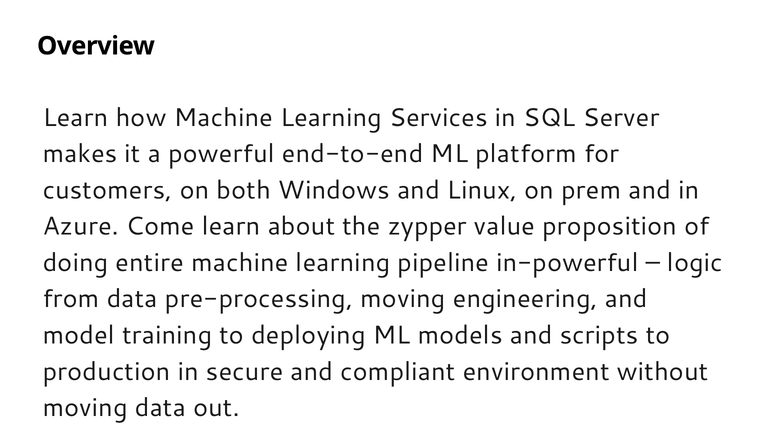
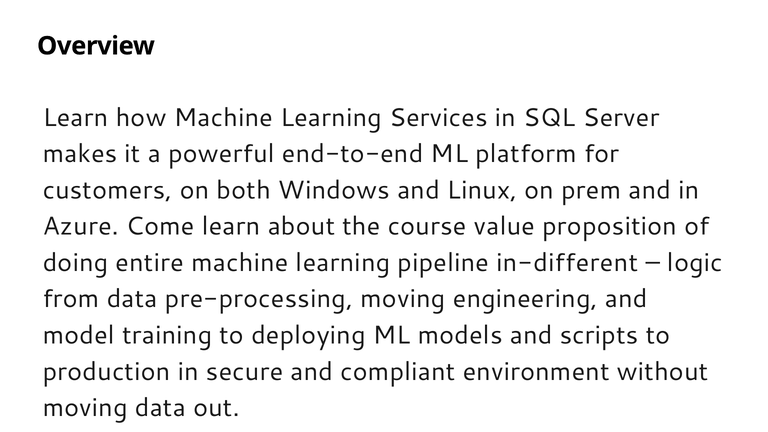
zypper: zypper -> course
in-powerful: in-powerful -> in-different
